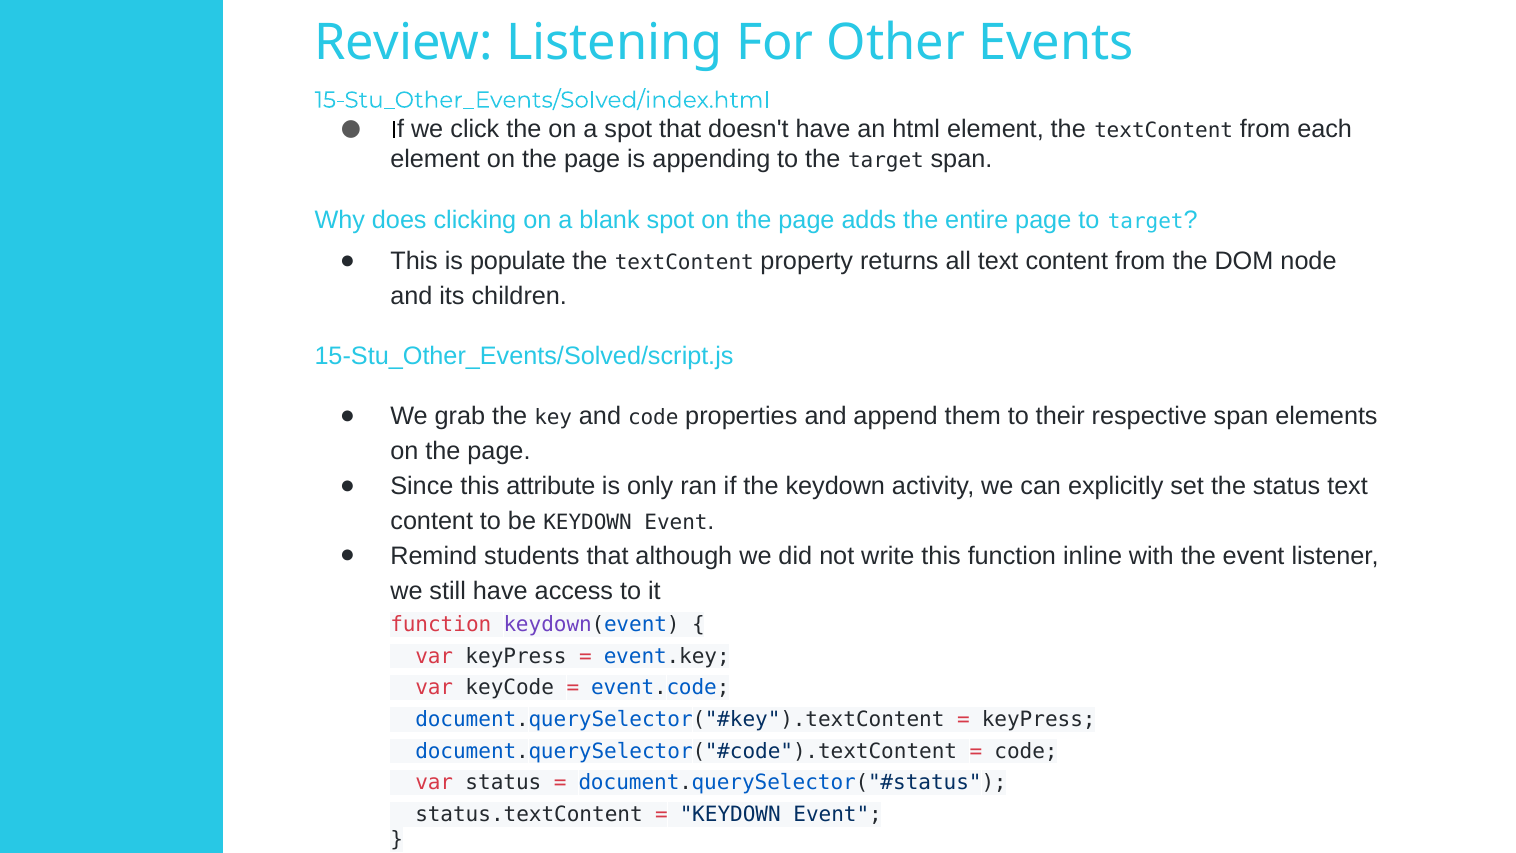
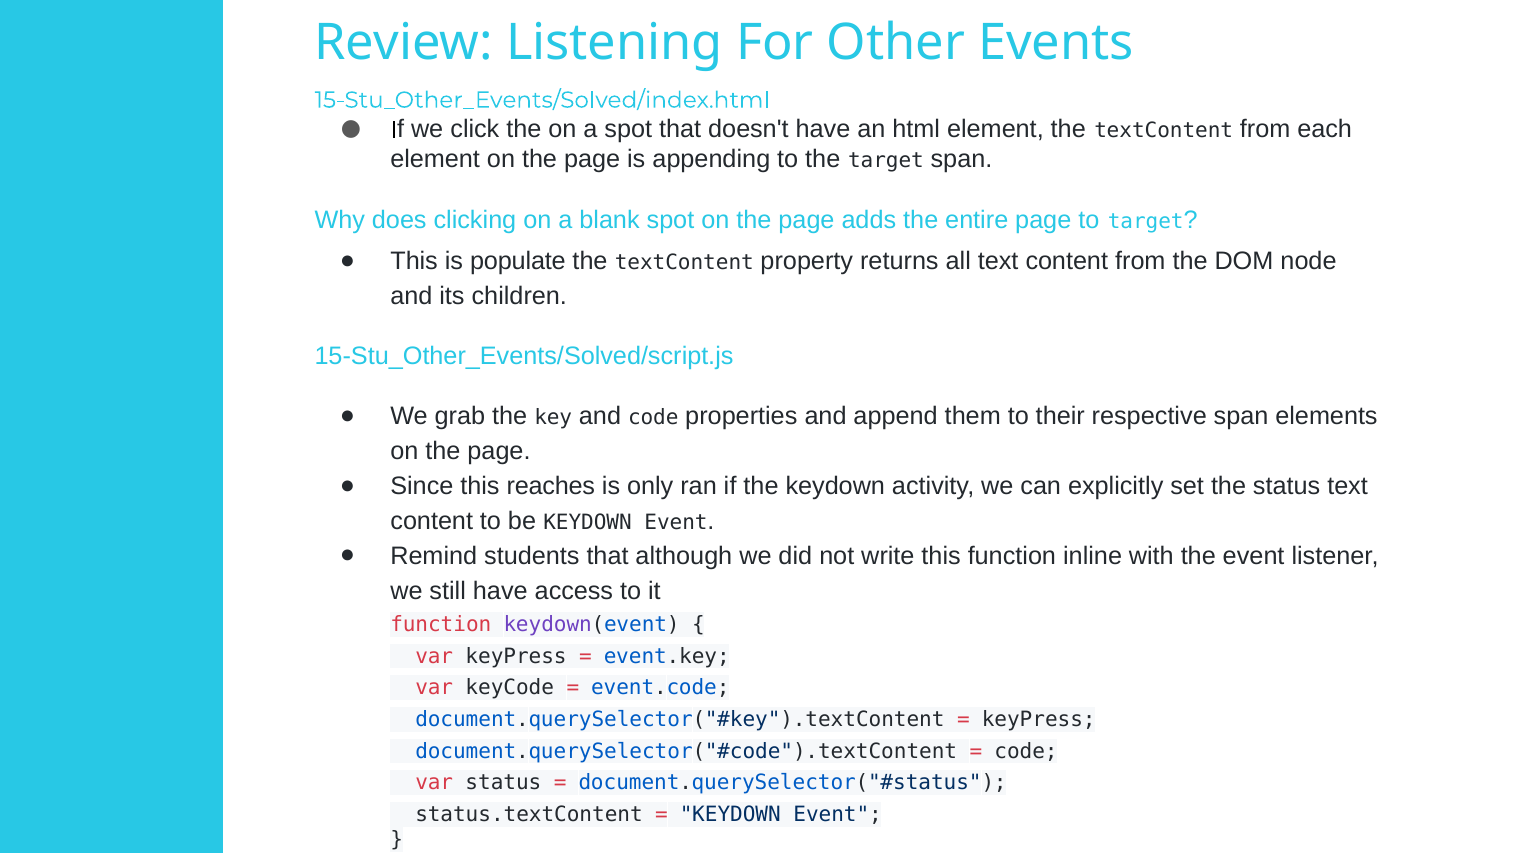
attribute: attribute -> reaches
